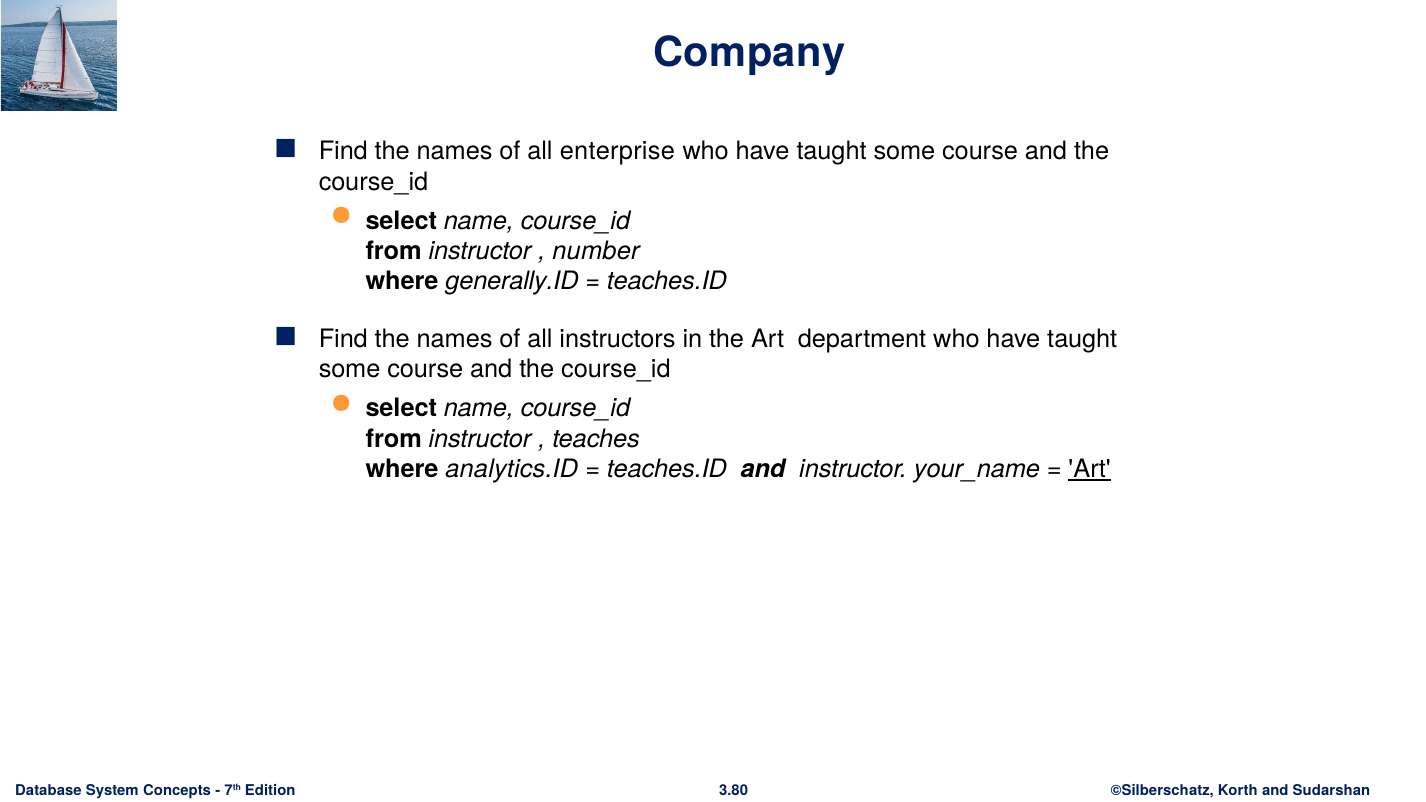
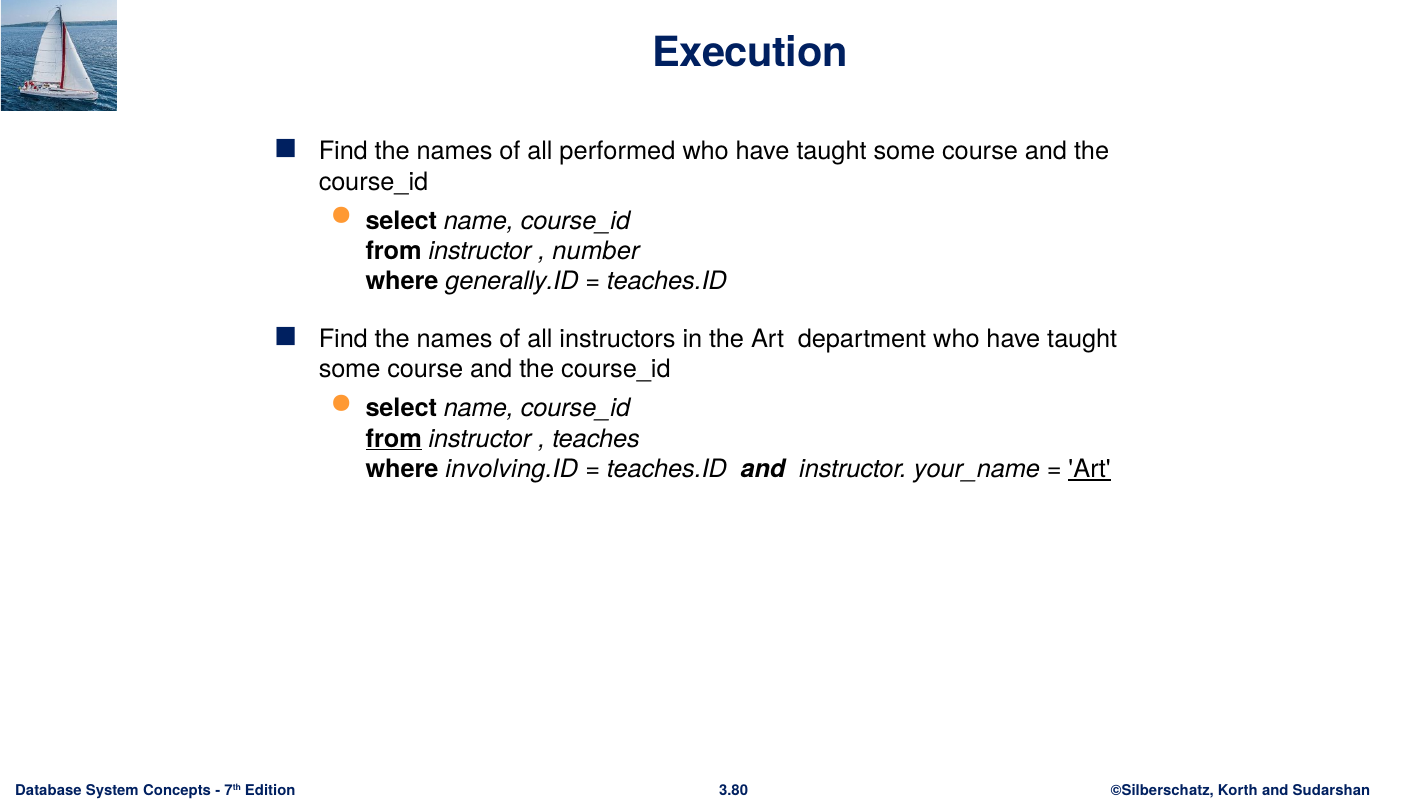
Company: Company -> Execution
enterprise: enterprise -> performed
from at (394, 439) underline: none -> present
analytics.ID: analytics.ID -> involving.ID
